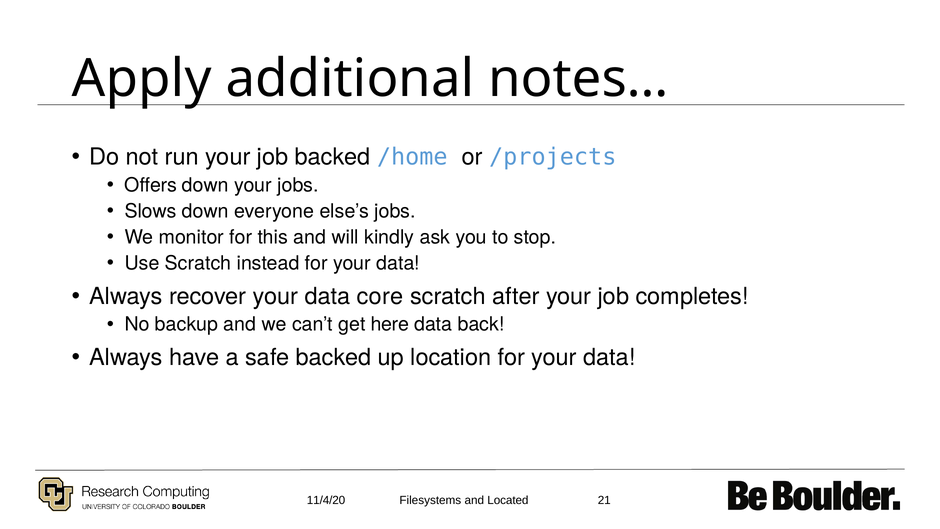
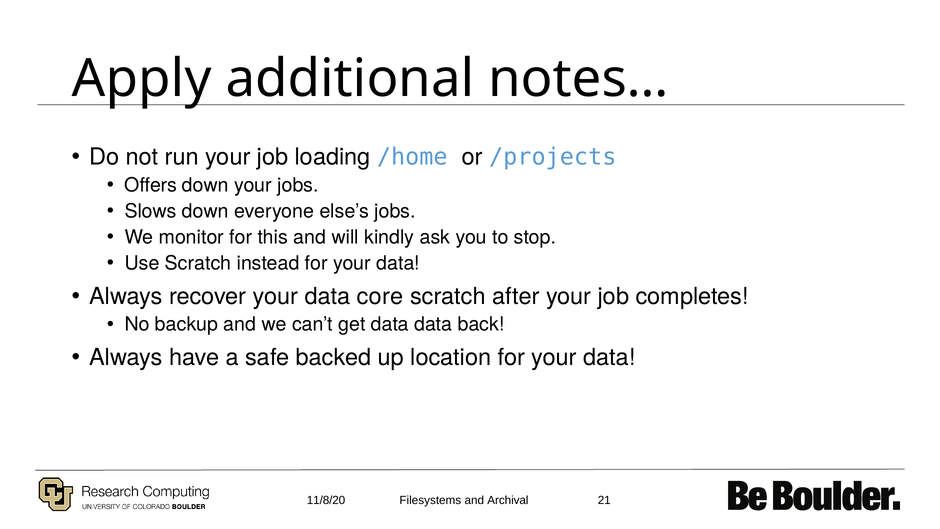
job backed: backed -> loading
get here: here -> data
11/4/20: 11/4/20 -> 11/8/20
Located: Located -> Archival
